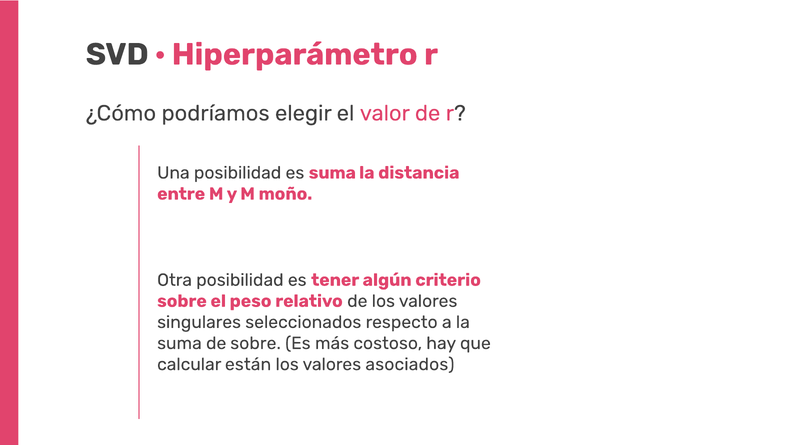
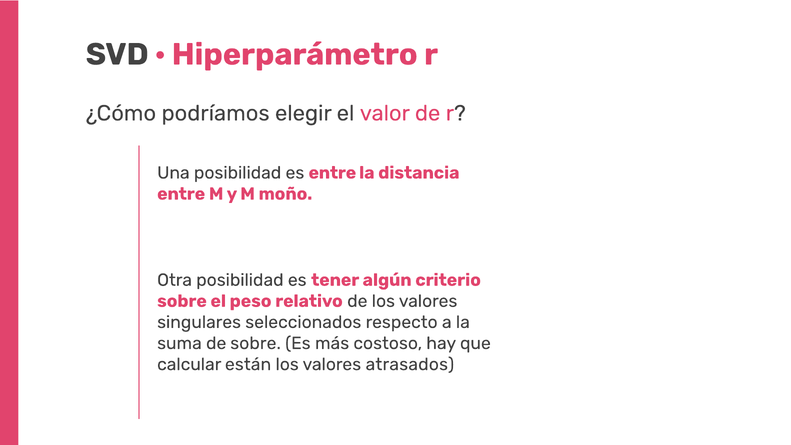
es suma: suma -> entre
asociados: asociados -> atrasados
